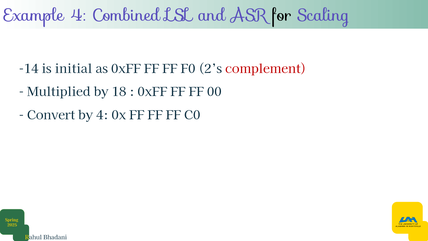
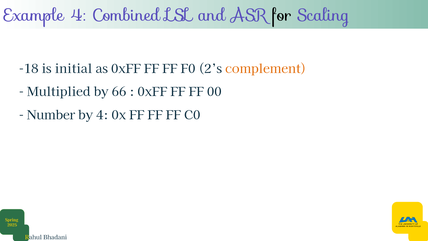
-14: -14 -> -18
complement colour: red -> orange
18: 18 -> 66
Convert: Convert -> Number
